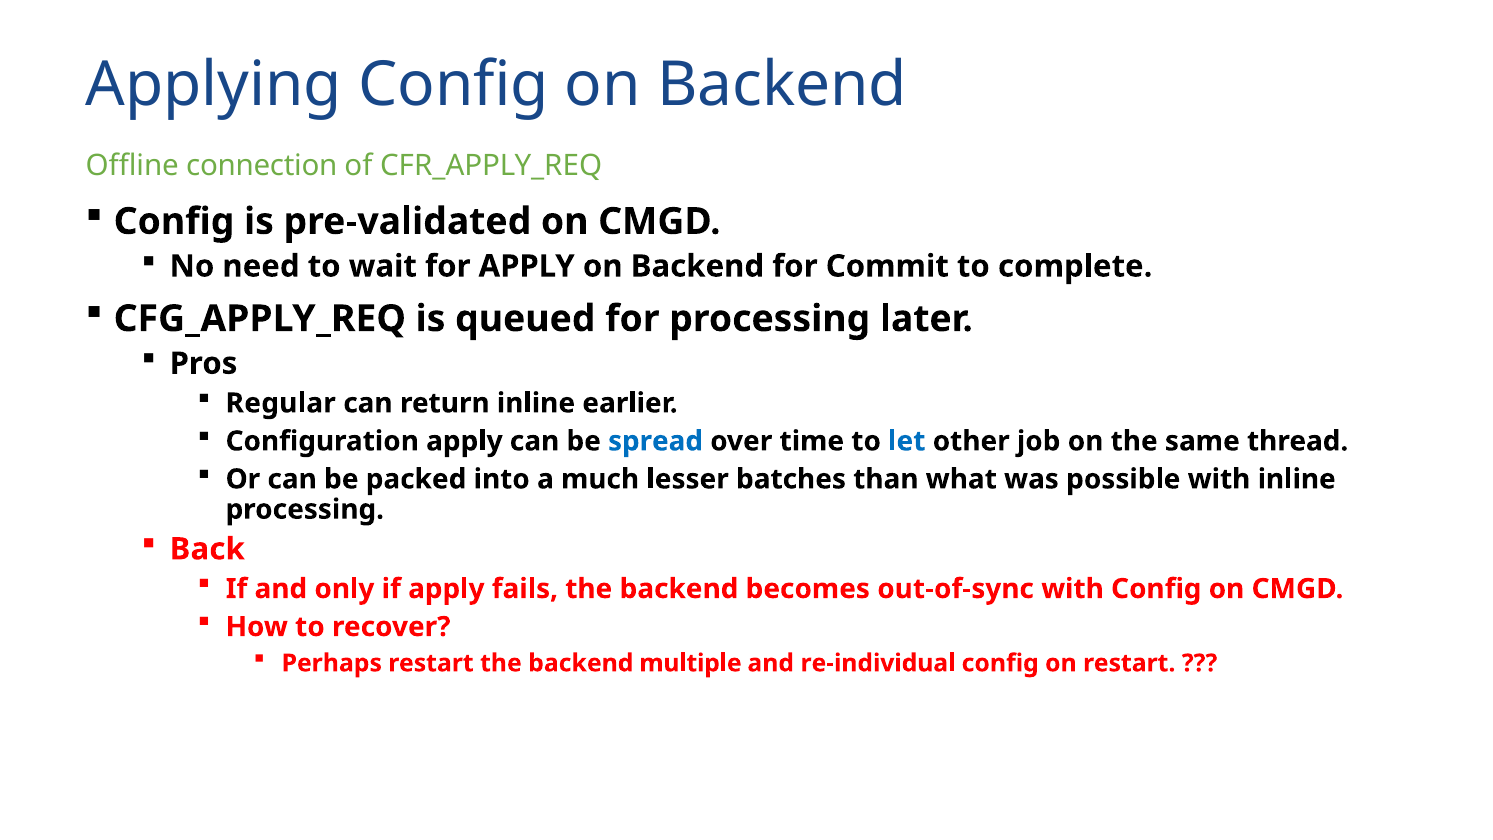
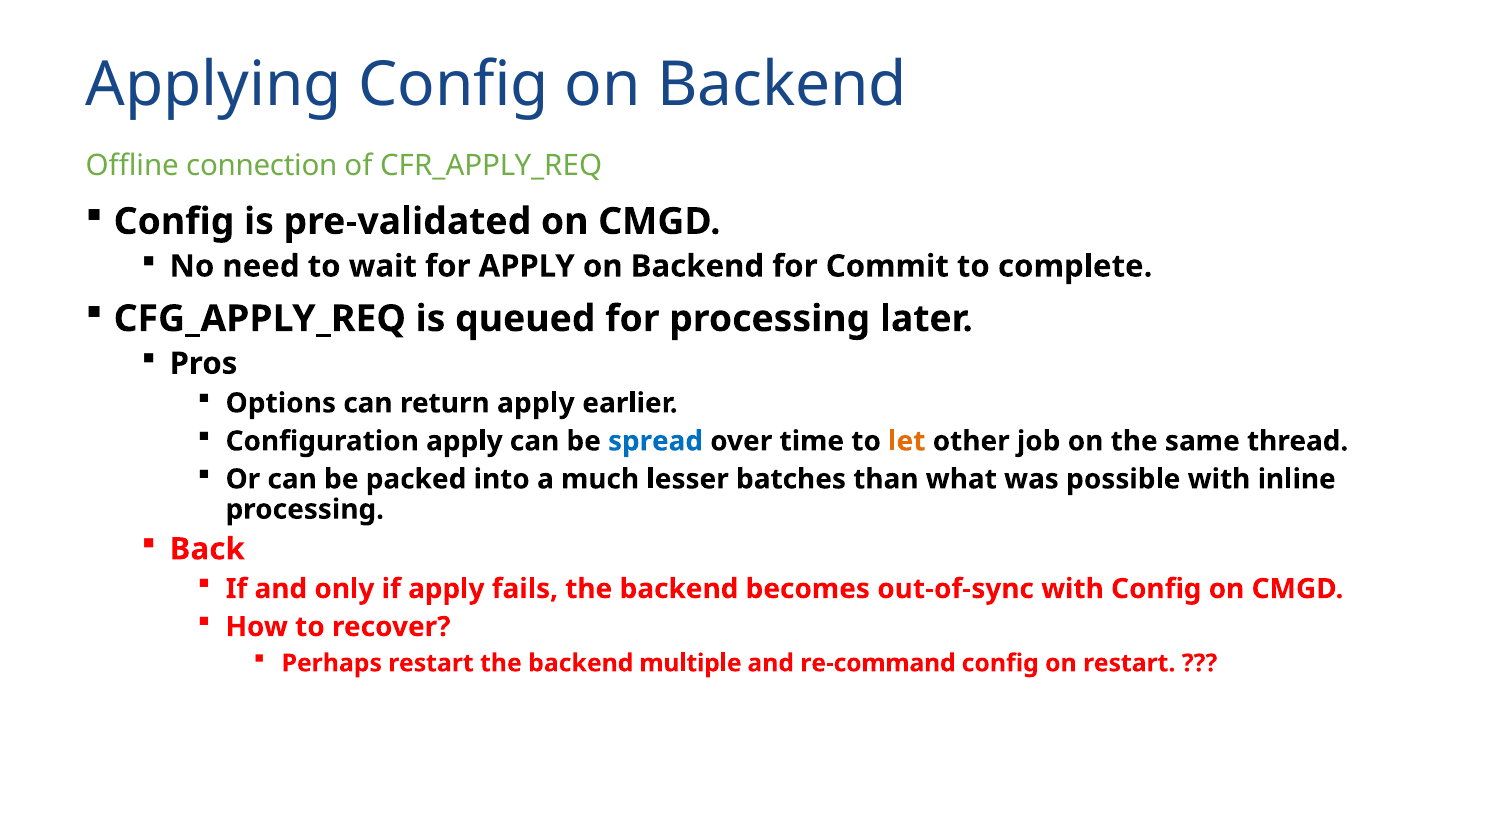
Regular: Regular -> Options
return inline: inline -> apply
let colour: blue -> orange
re-individual: re-individual -> re-command
